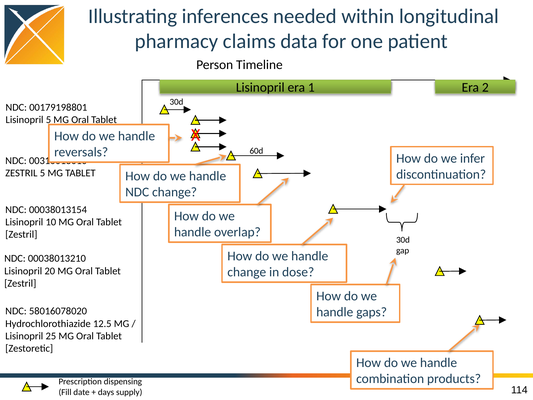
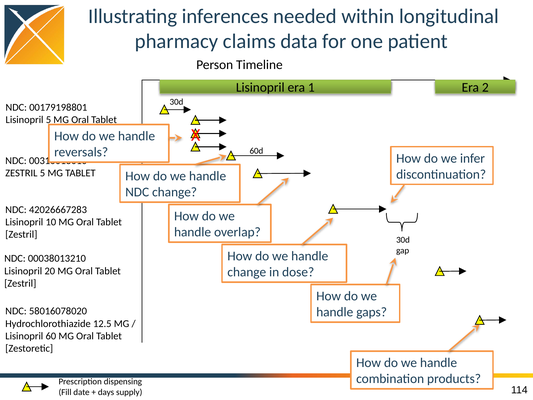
00038013154: 00038013154 -> 42026667283
25: 25 -> 60
